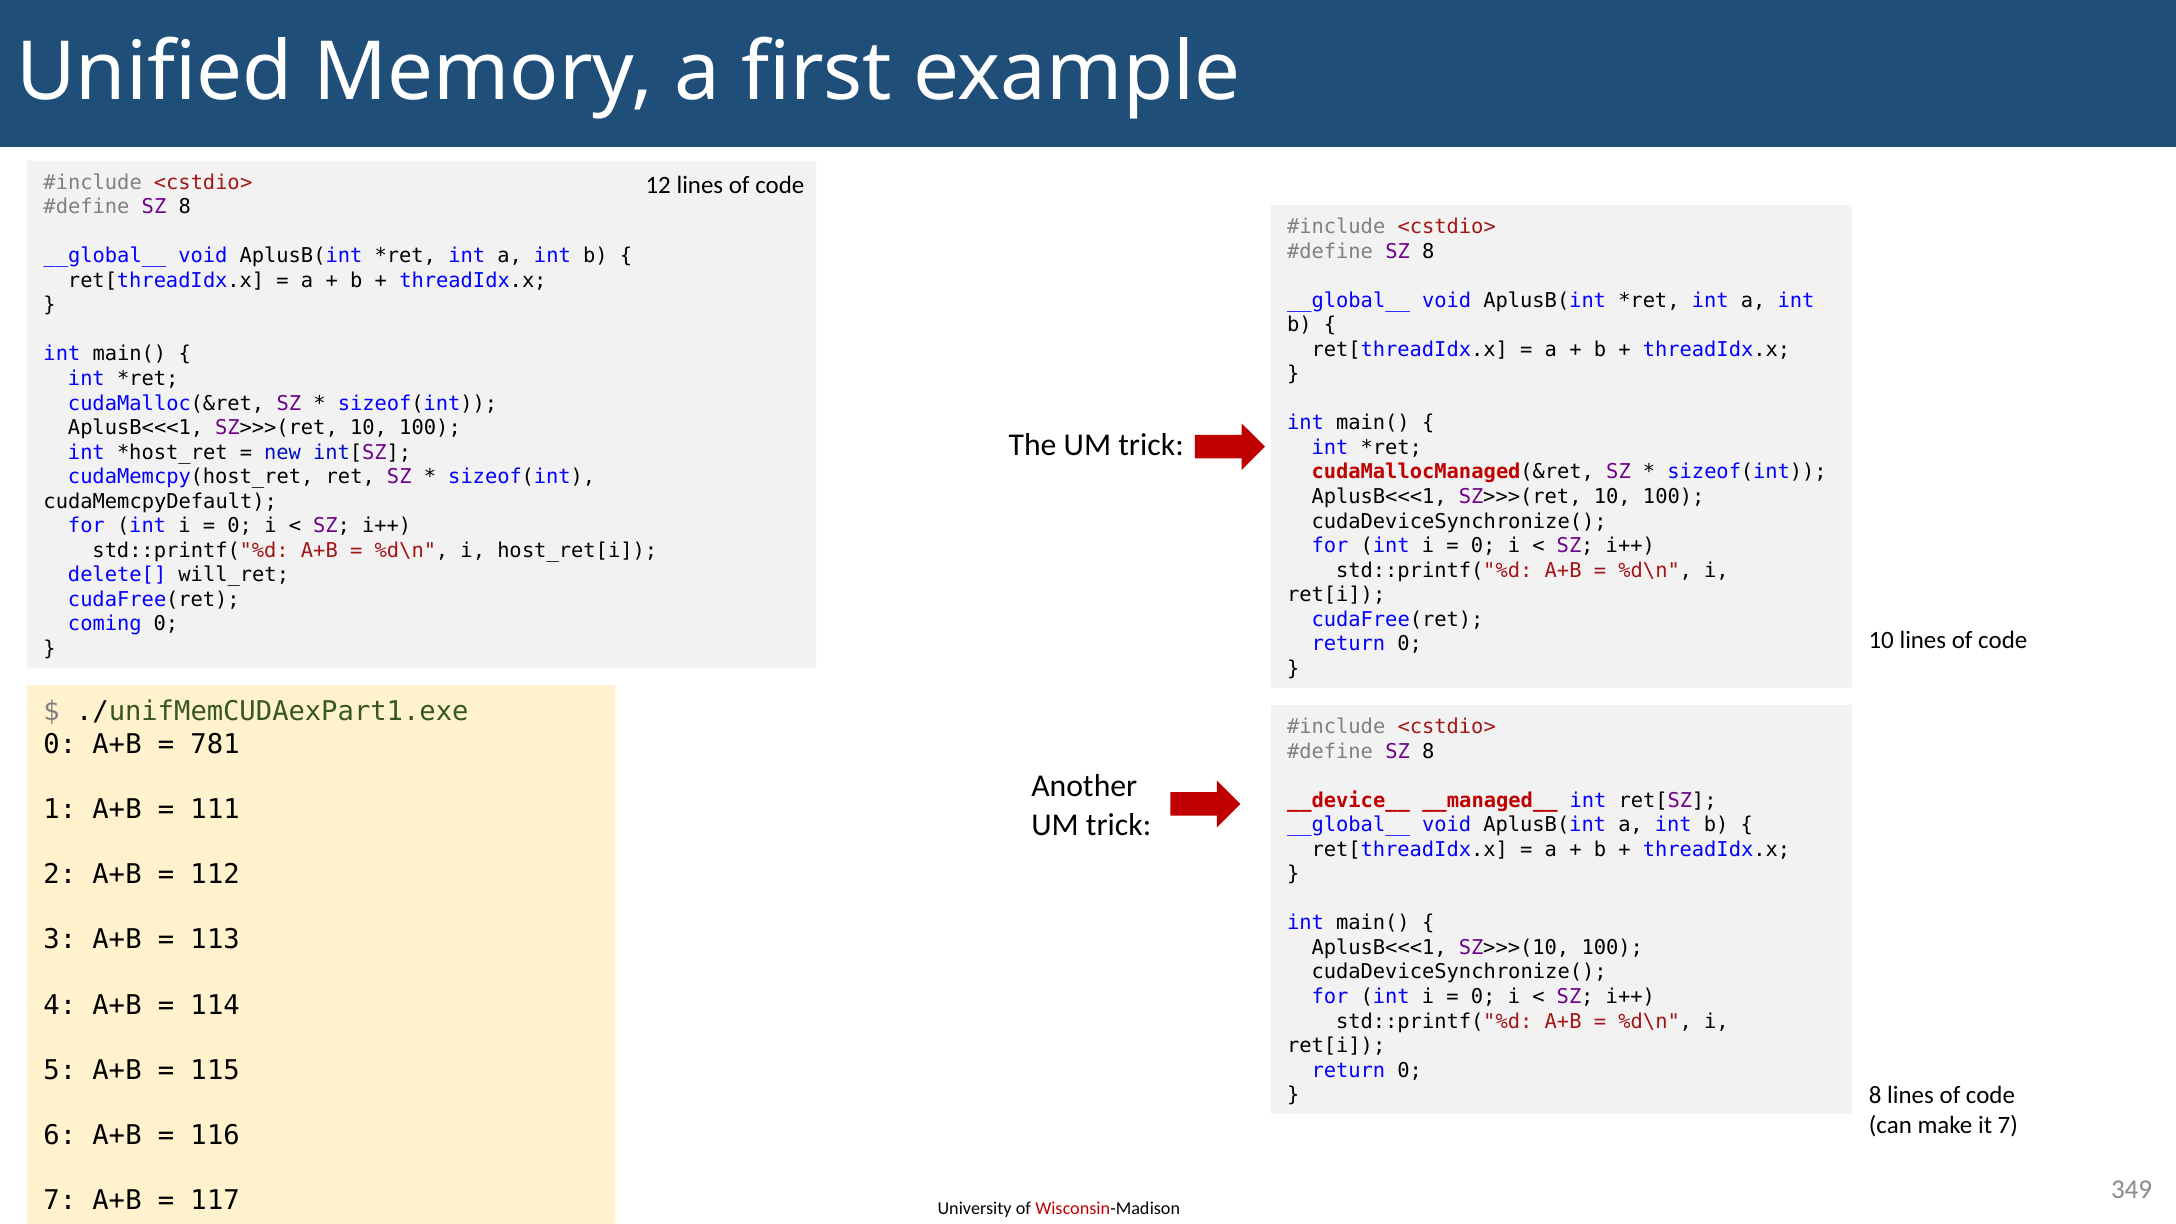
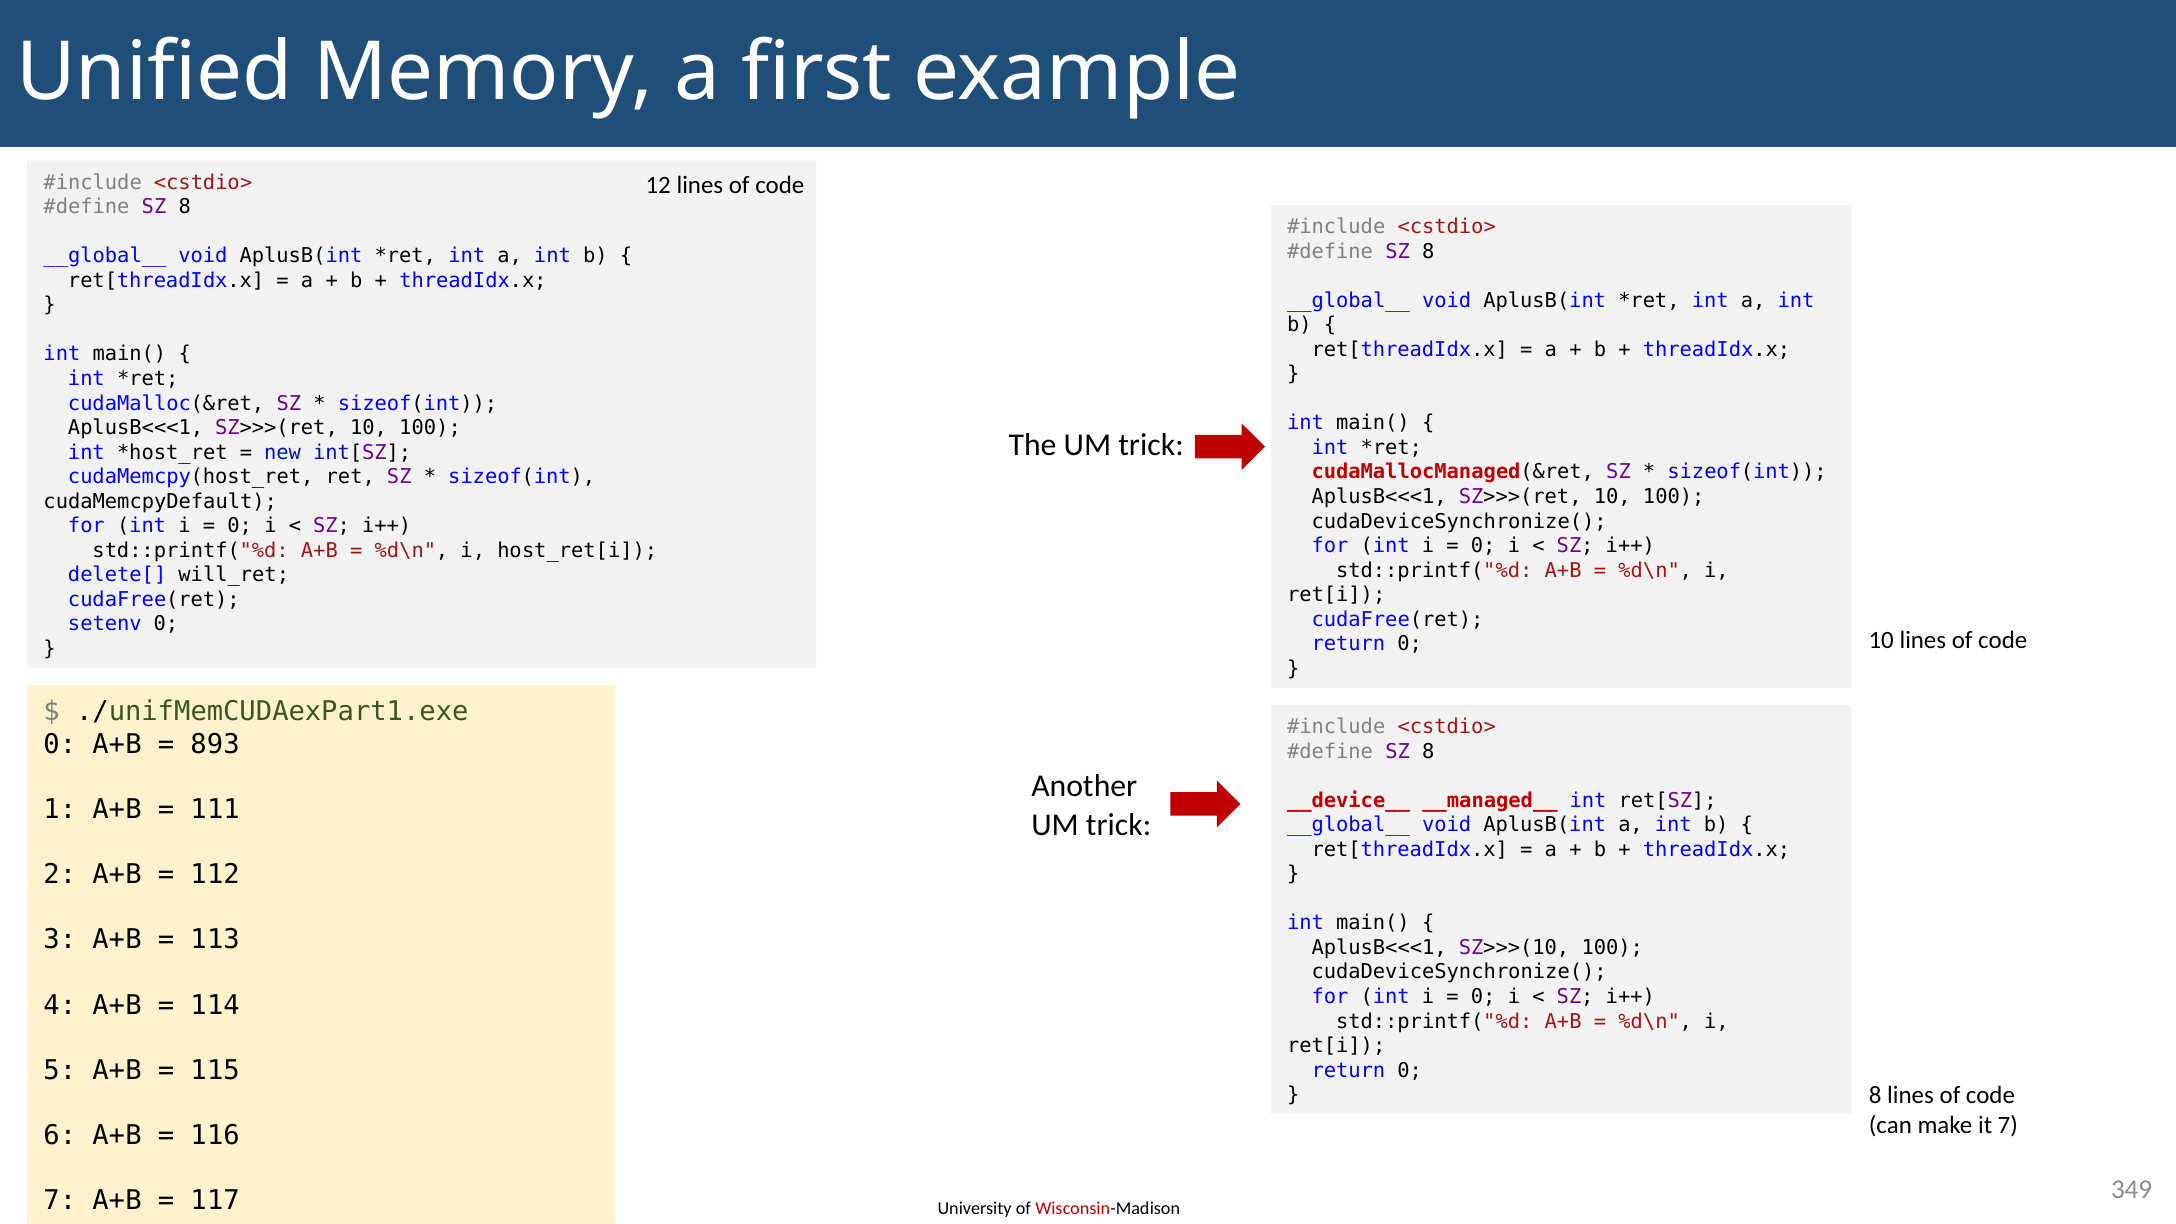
coming: coming -> setenv
781: 781 -> 893
